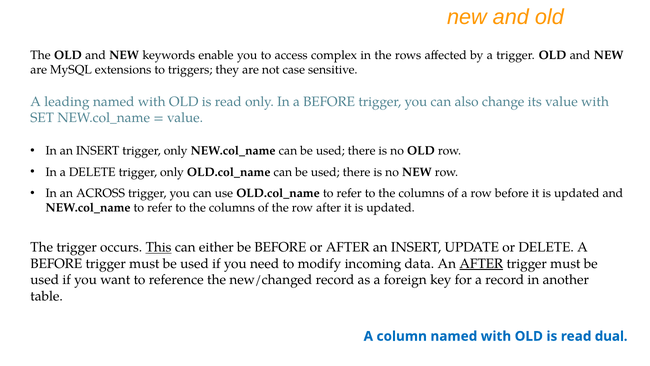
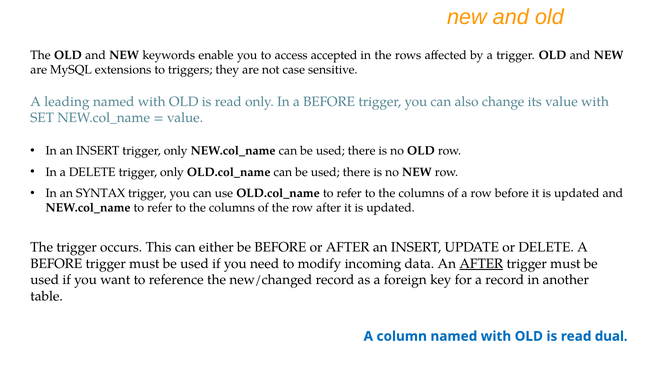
complex: complex -> accepted
ACROSS: ACROSS -> SYNTAX
This underline: present -> none
